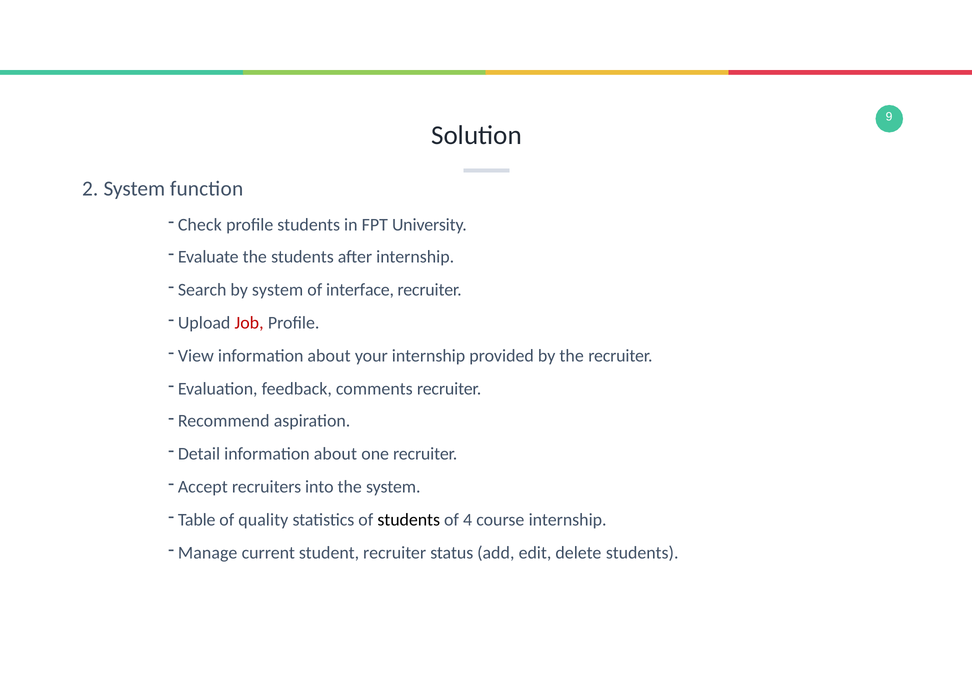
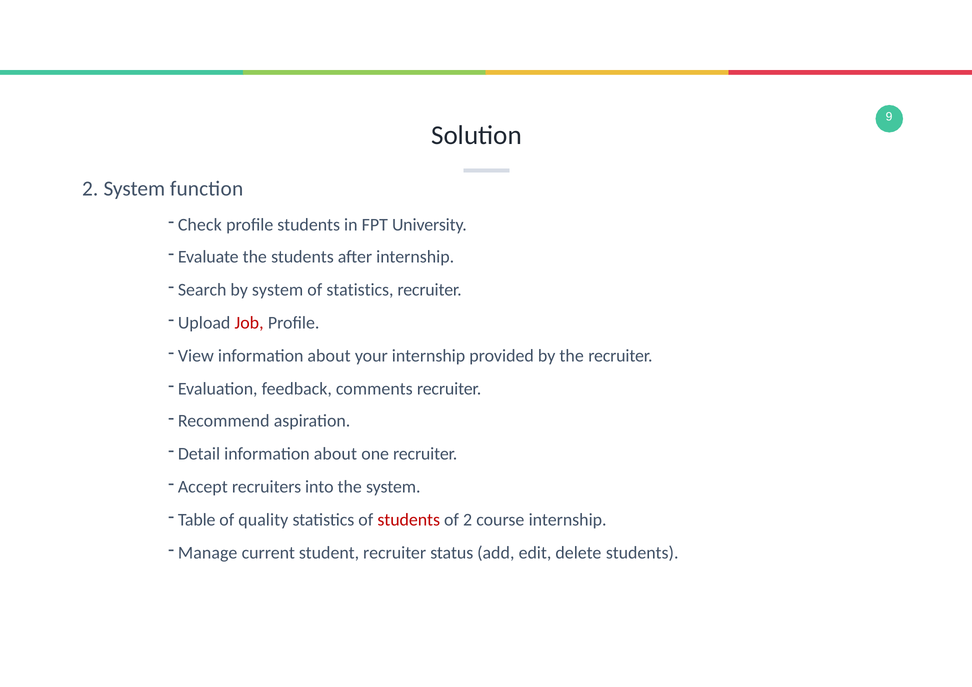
of interface: interface -> statistics
students at (409, 520) colour: black -> red
4: 4 -> 2
